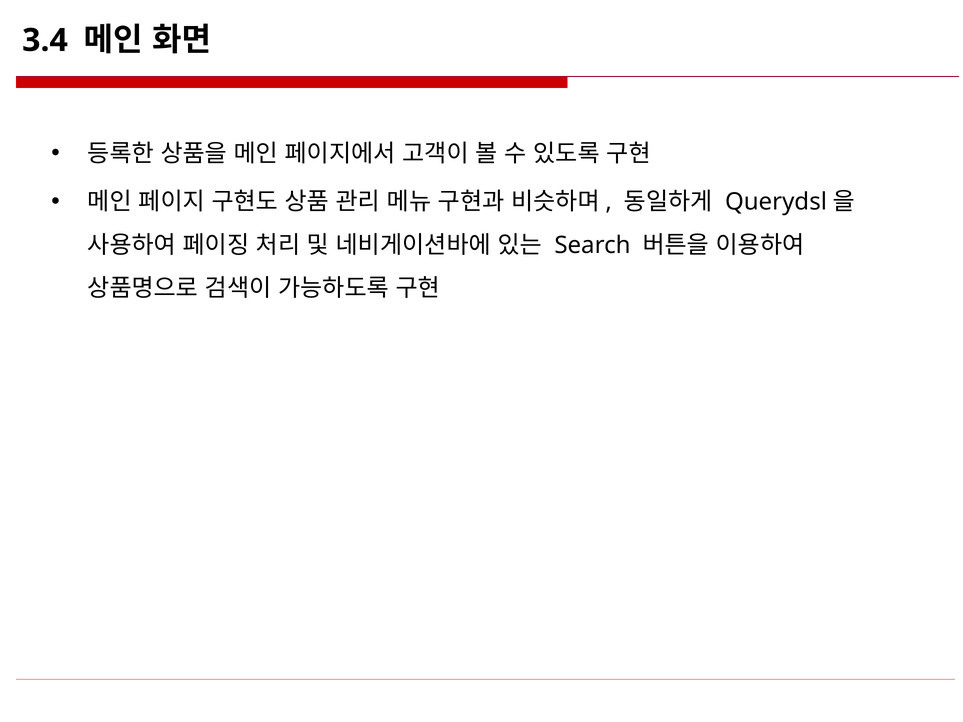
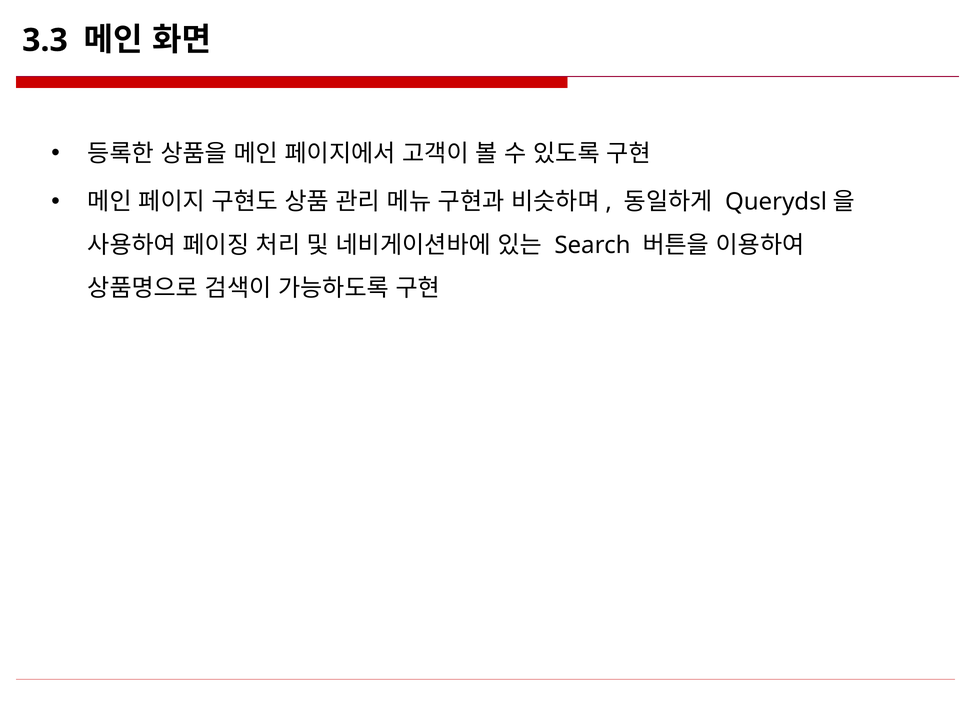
3.4: 3.4 -> 3.3
